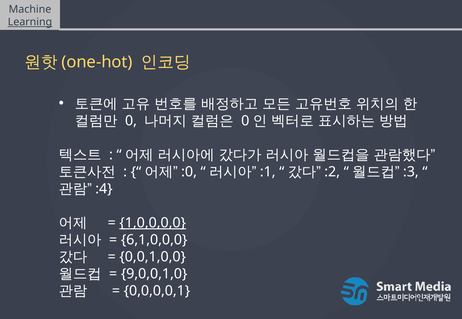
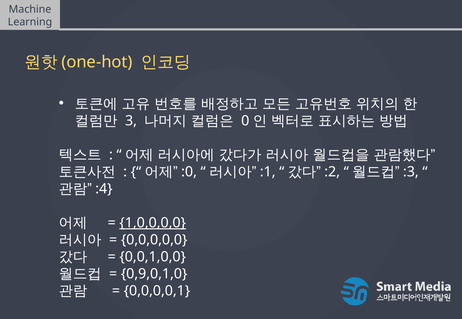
Learning underline: present -> none
0 at (131, 121): 0 -> 3
6,1,0,0,0: 6,1,0,0,0 -> 0,0,0,0,0
9,0,0,1,0: 9,0,0,1,0 -> 0,9,0,1,0
